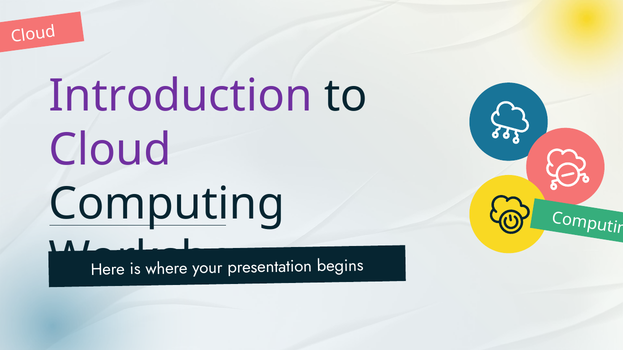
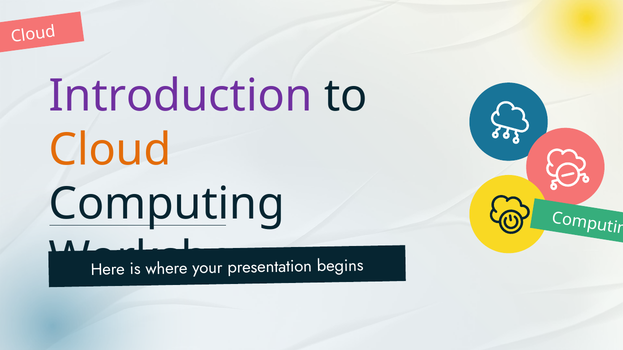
Cloud at (110, 150) colour: purple -> orange
